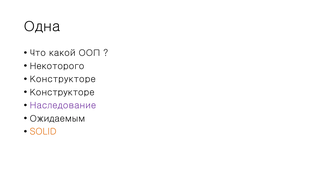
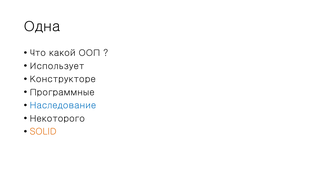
Некоторого: Некоторого -> Использует
Конструкторе at (62, 92): Конструкторе -> Программные
Наследование colour: purple -> blue
Ожидаемым: Ожидаемым -> Некоторого
